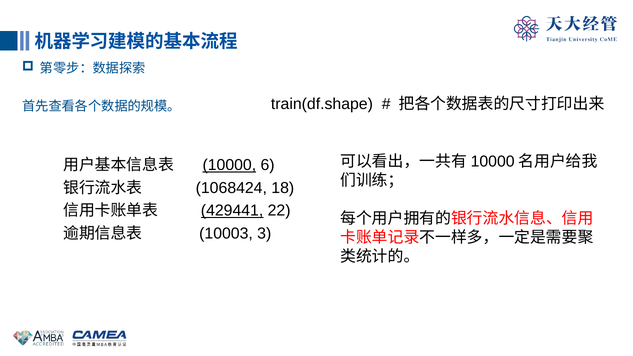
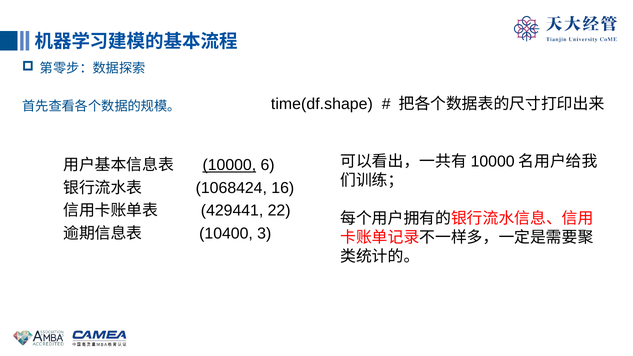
train(df.shape: train(df.shape -> time(df.shape
18: 18 -> 16
429441 underline: present -> none
10003: 10003 -> 10400
